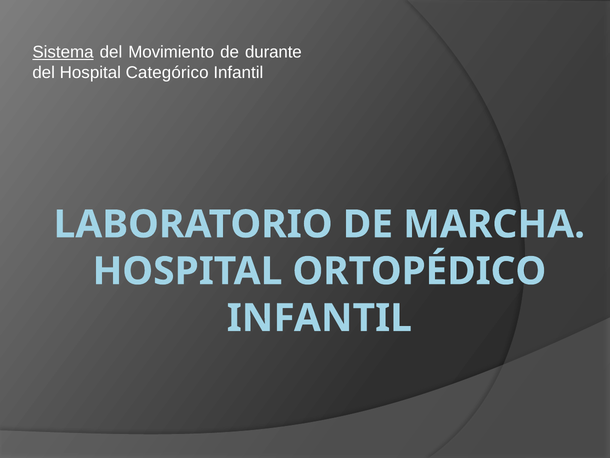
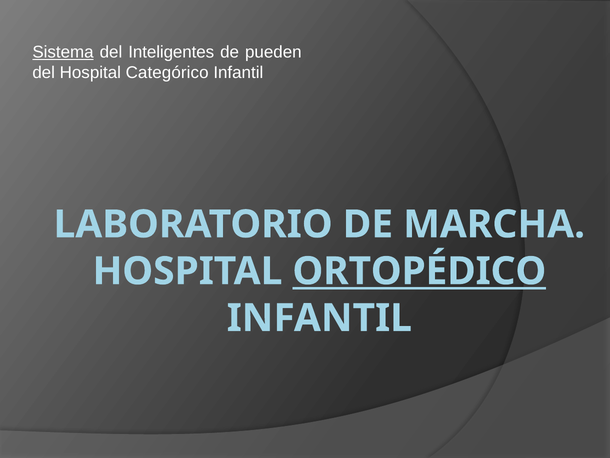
Movimiento: Movimiento -> Inteligentes
durante: durante -> pueden
ORTOPÉDICO underline: none -> present
